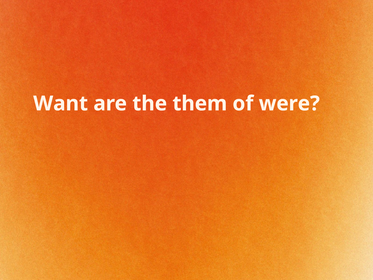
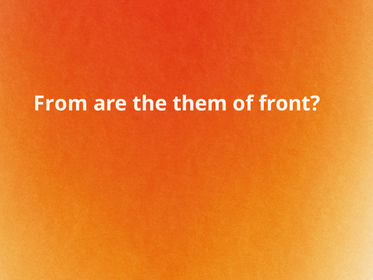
Want: Want -> From
were: were -> front
